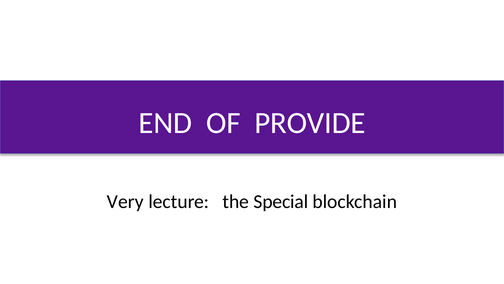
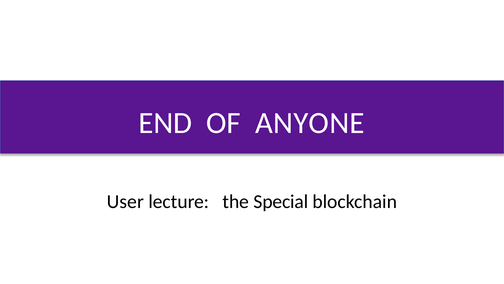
PROVIDE: PROVIDE -> ANYONE
Very: Very -> User
